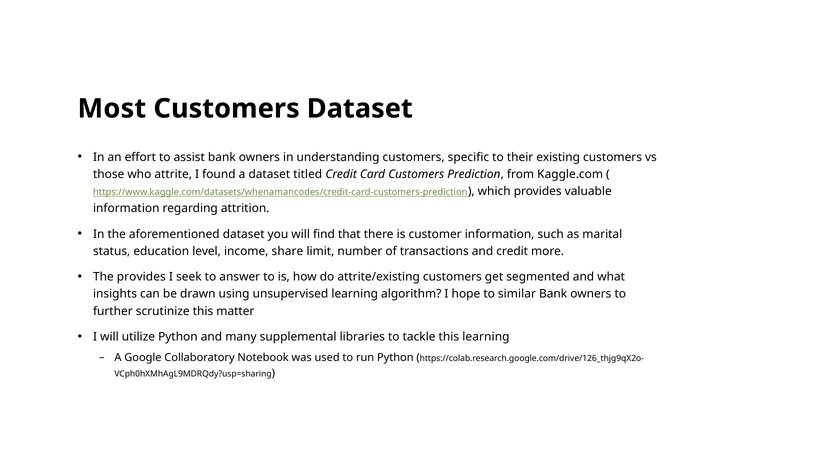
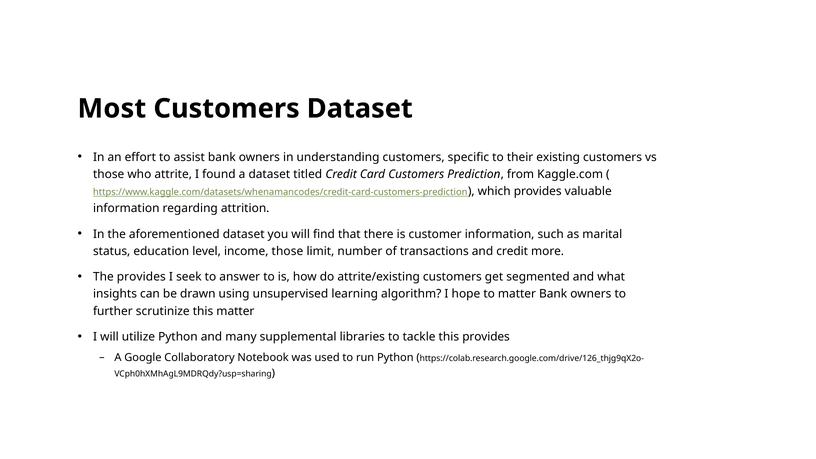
income share: share -> those
to similar: similar -> matter
this learning: learning -> provides
